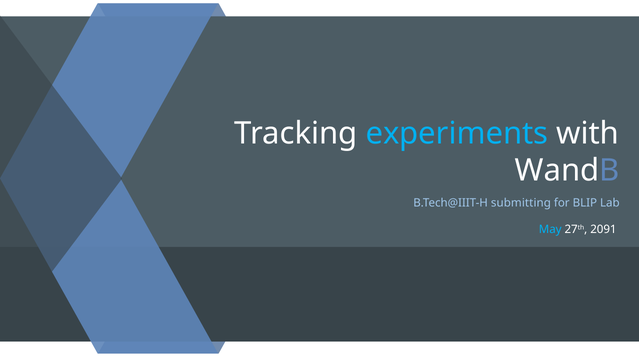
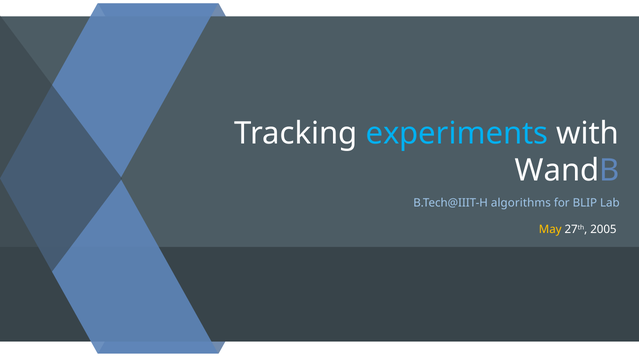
submitting: submitting -> algorithms
May colour: light blue -> yellow
2091: 2091 -> 2005
